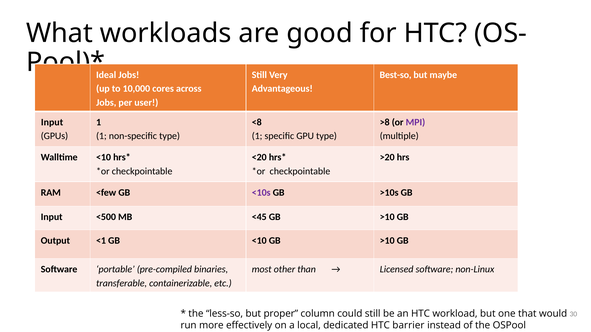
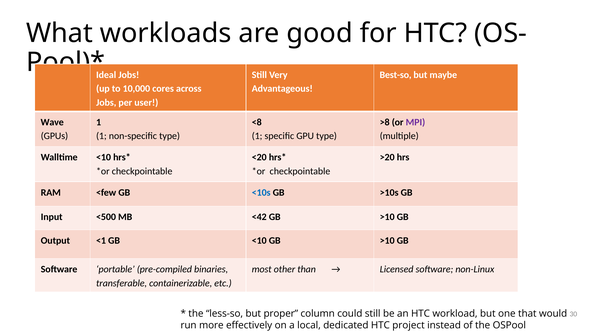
Input at (52, 122): Input -> Wave
<10s colour: purple -> blue
<45: <45 -> <42
barrier: barrier -> project
